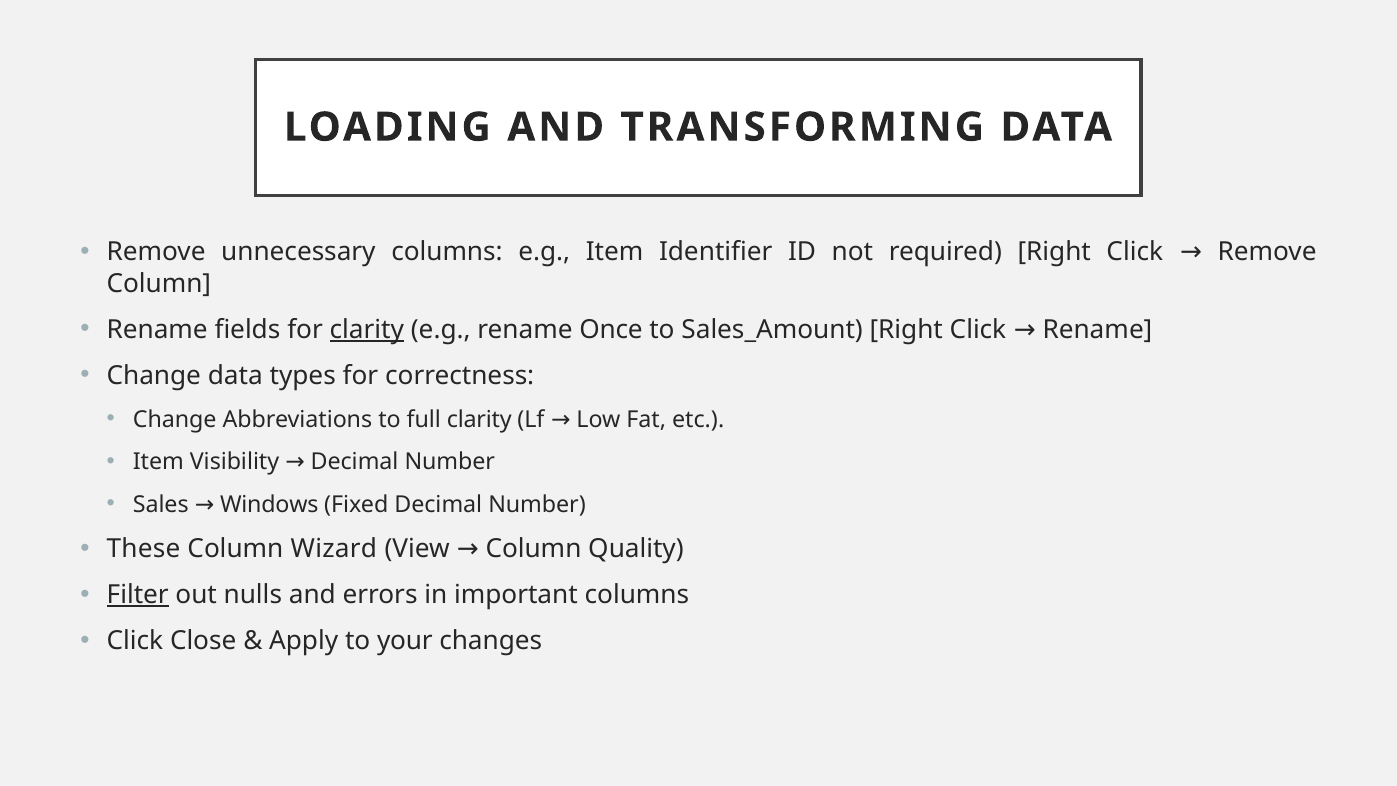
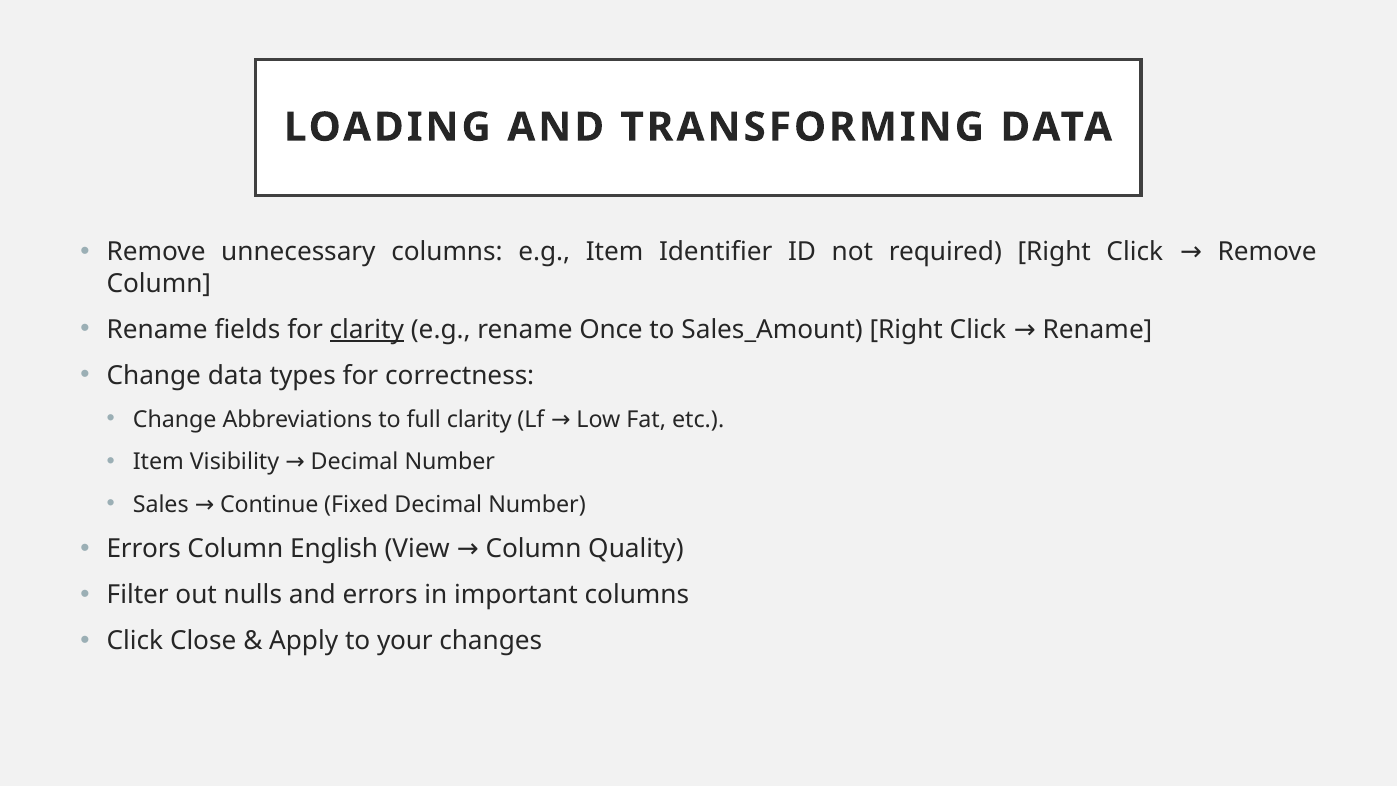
Windows: Windows -> Continue
These at (144, 549): These -> Errors
Wizard: Wizard -> English
Filter underline: present -> none
